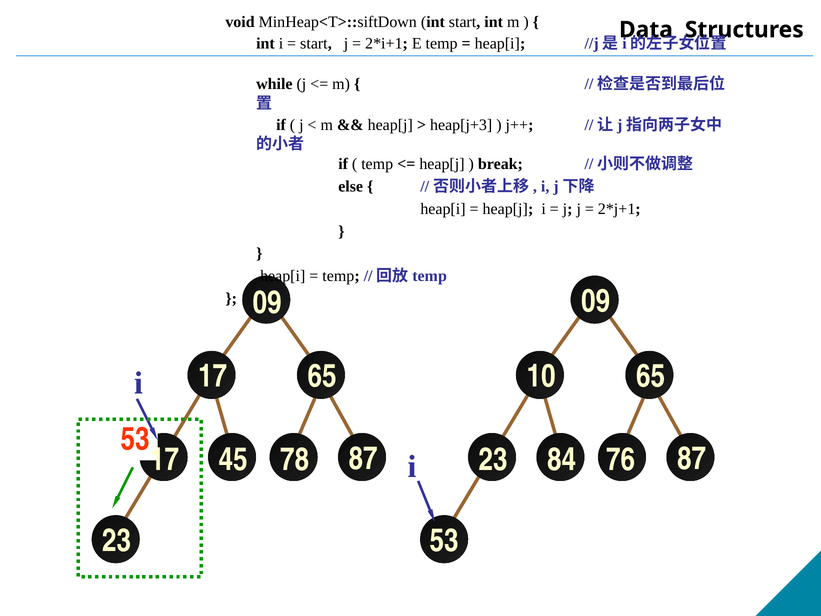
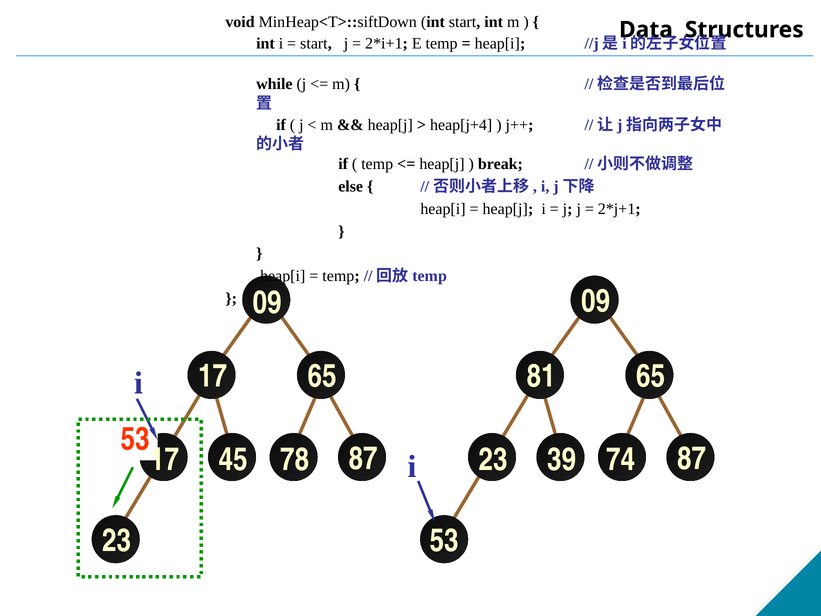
heap[j+3: heap[j+3 -> heap[j+4
10: 10 -> 81
84: 84 -> 39
76: 76 -> 74
